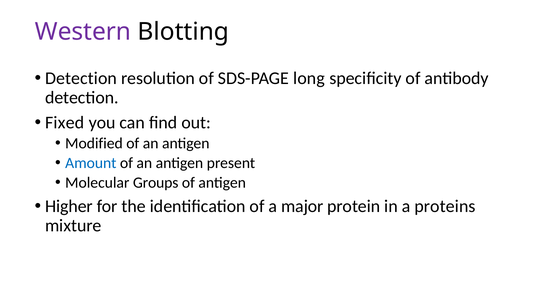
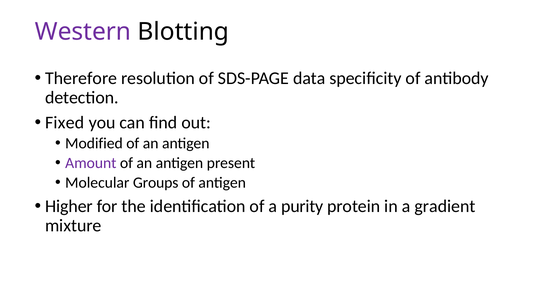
Detection at (81, 78): Detection -> Therefore
long: long -> data
Amount colour: blue -> purple
major: major -> purity
proteins: proteins -> gradient
